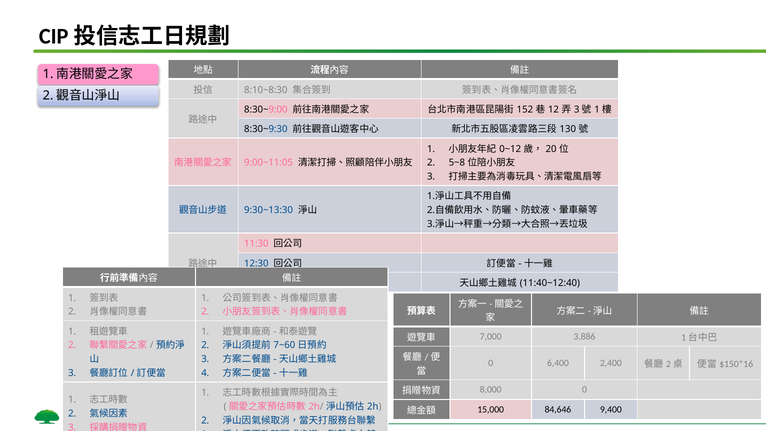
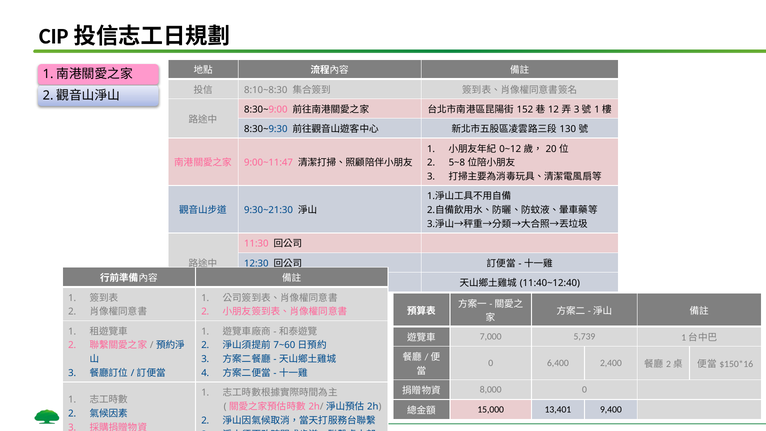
9:00~11:05: 9:00~11:05 -> 9:00~11:47
9:30~13:30: 9:30~13:30 -> 9:30~21:30
3,886: 3,886 -> 5,739
84,646: 84,646 -> 13,401
